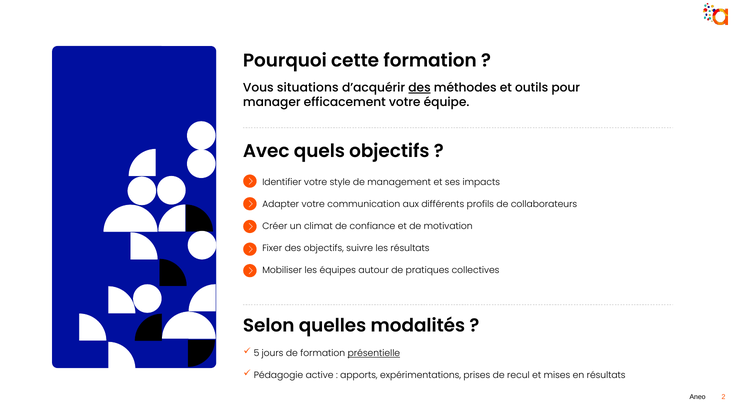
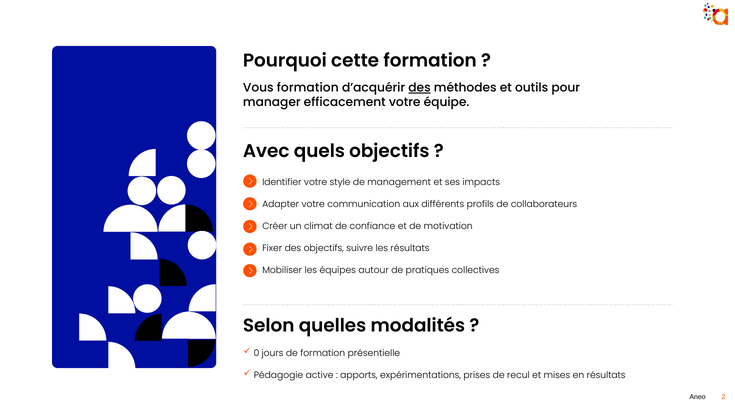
Vous situations: situations -> formation
5: 5 -> 0
présentielle underline: present -> none
